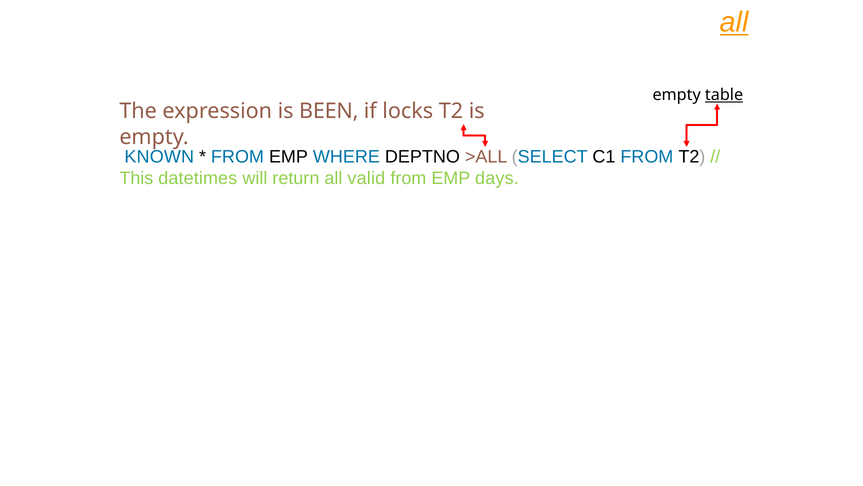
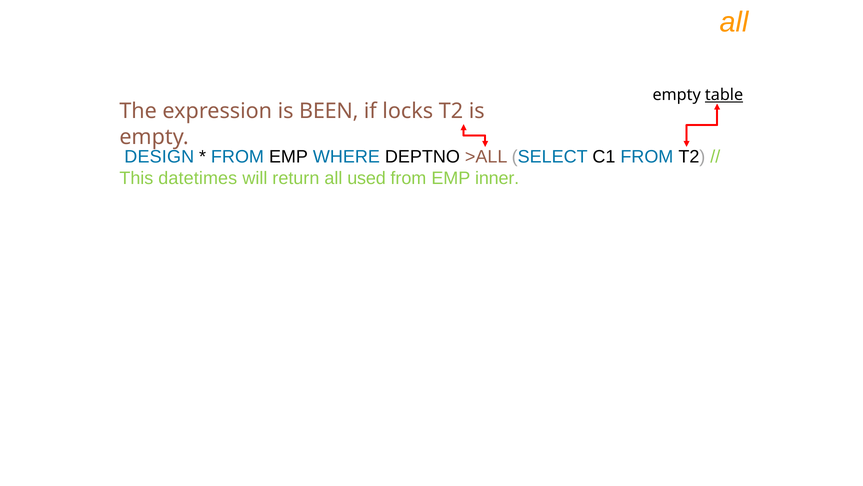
all at (734, 22) underline: present -> none
KNOWN: KNOWN -> DESIGN
valid: valid -> used
days: days -> inner
